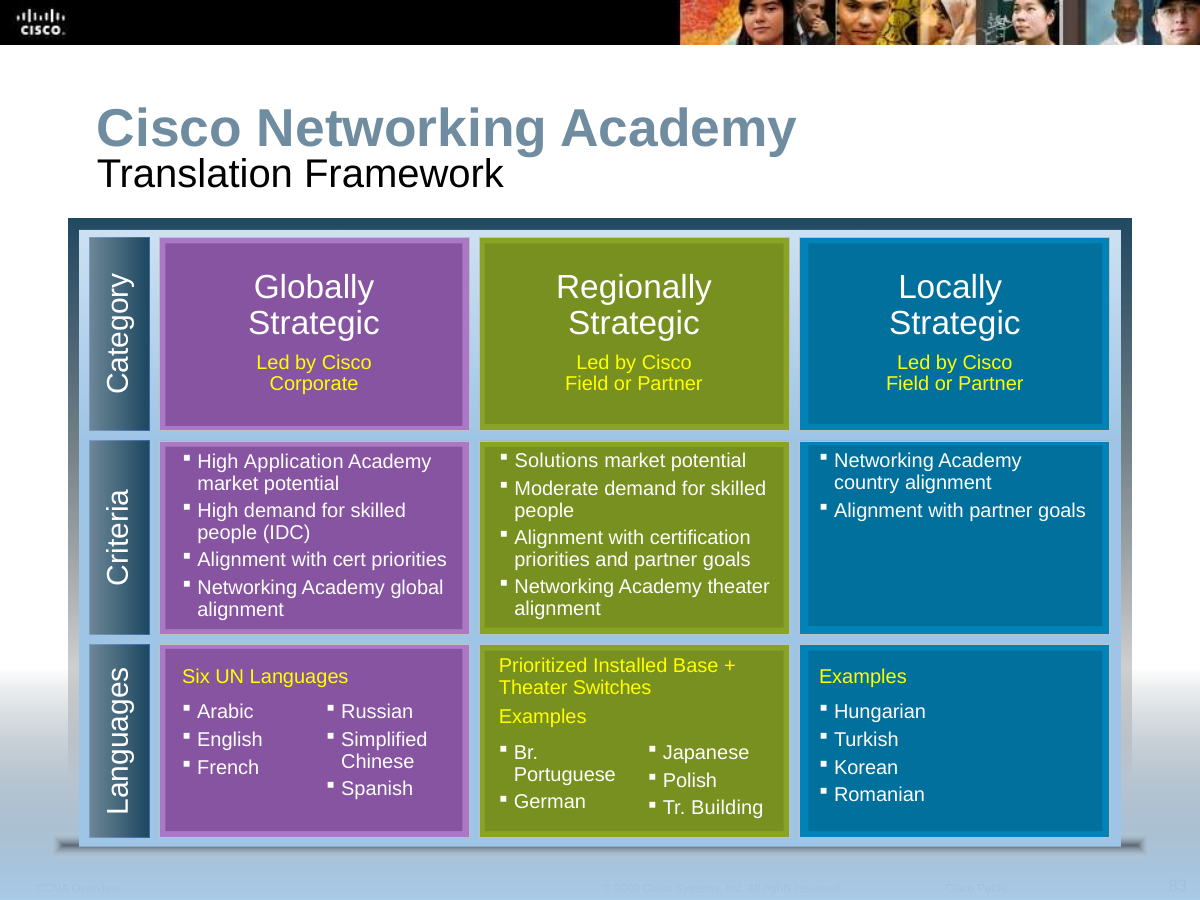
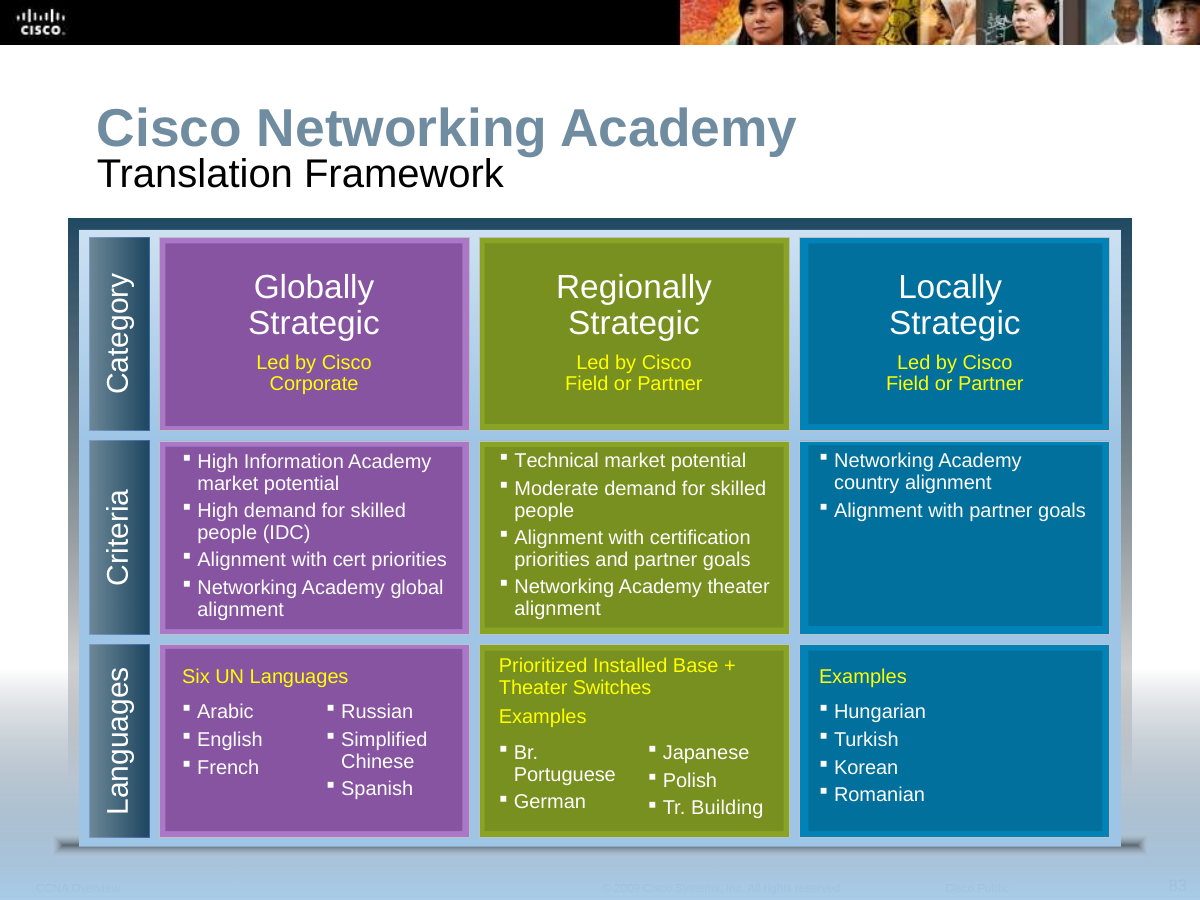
Solutions: Solutions -> Technical
Application: Application -> Information
